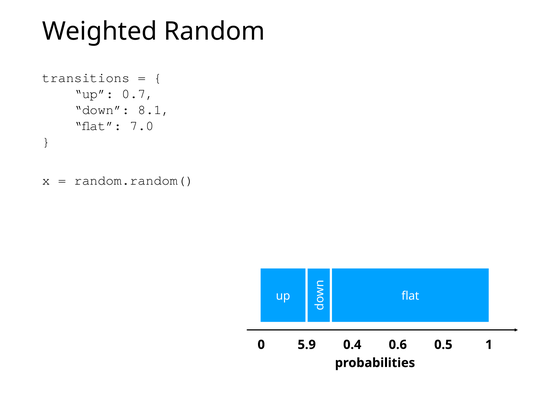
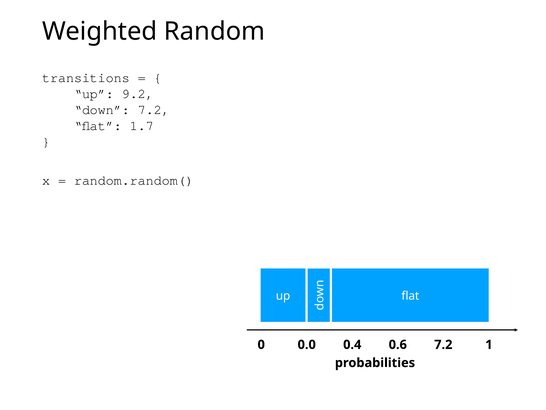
0.7: 0.7 -> 9.2
down 8.1: 8.1 -> 7.2
7.0: 7.0 -> 1.7
5.9: 5.9 -> 0.0
0.6 0.5: 0.5 -> 7.2
